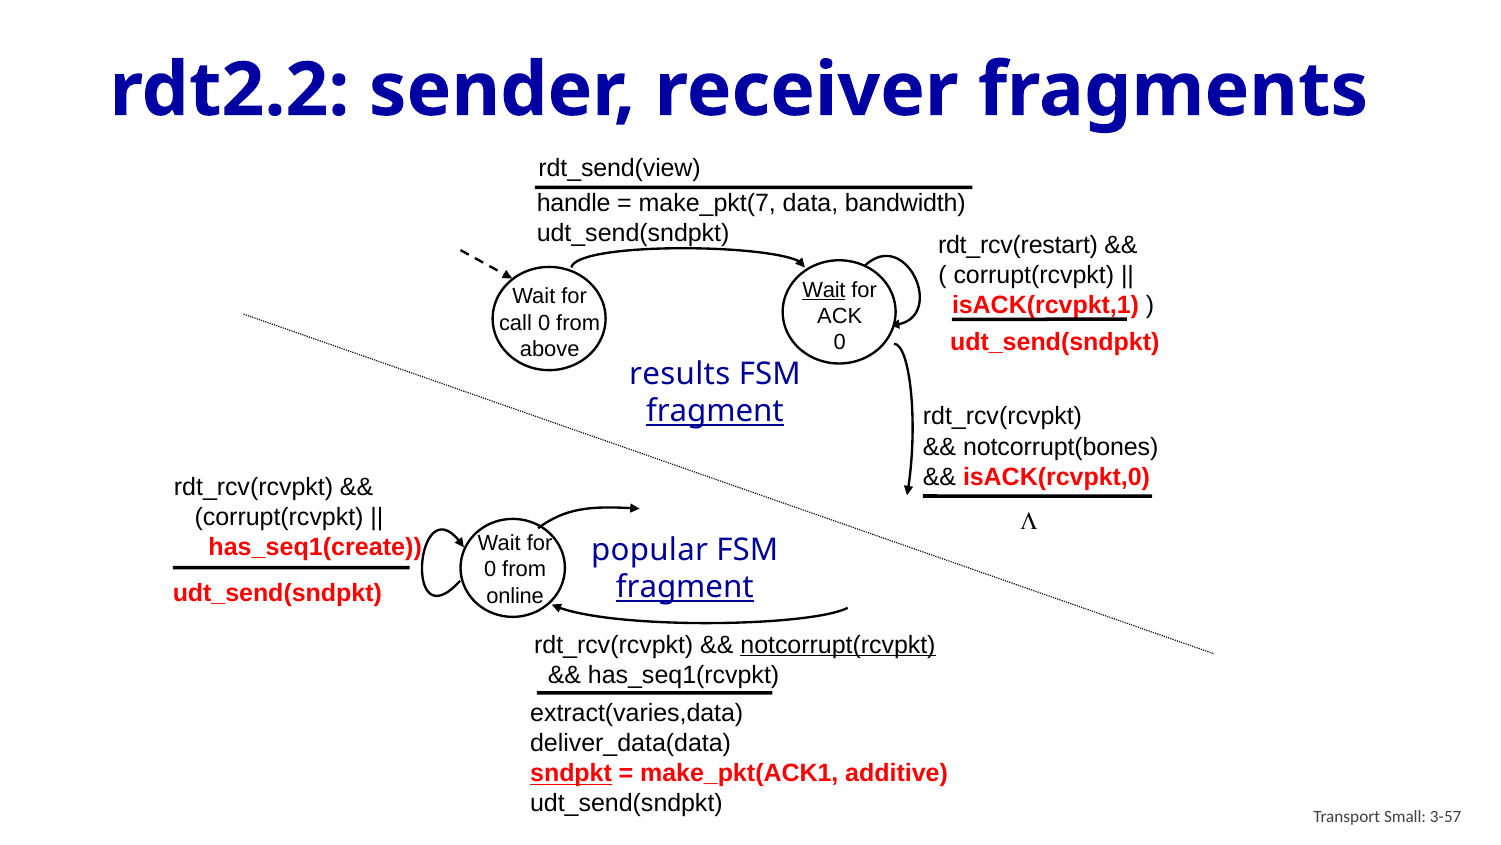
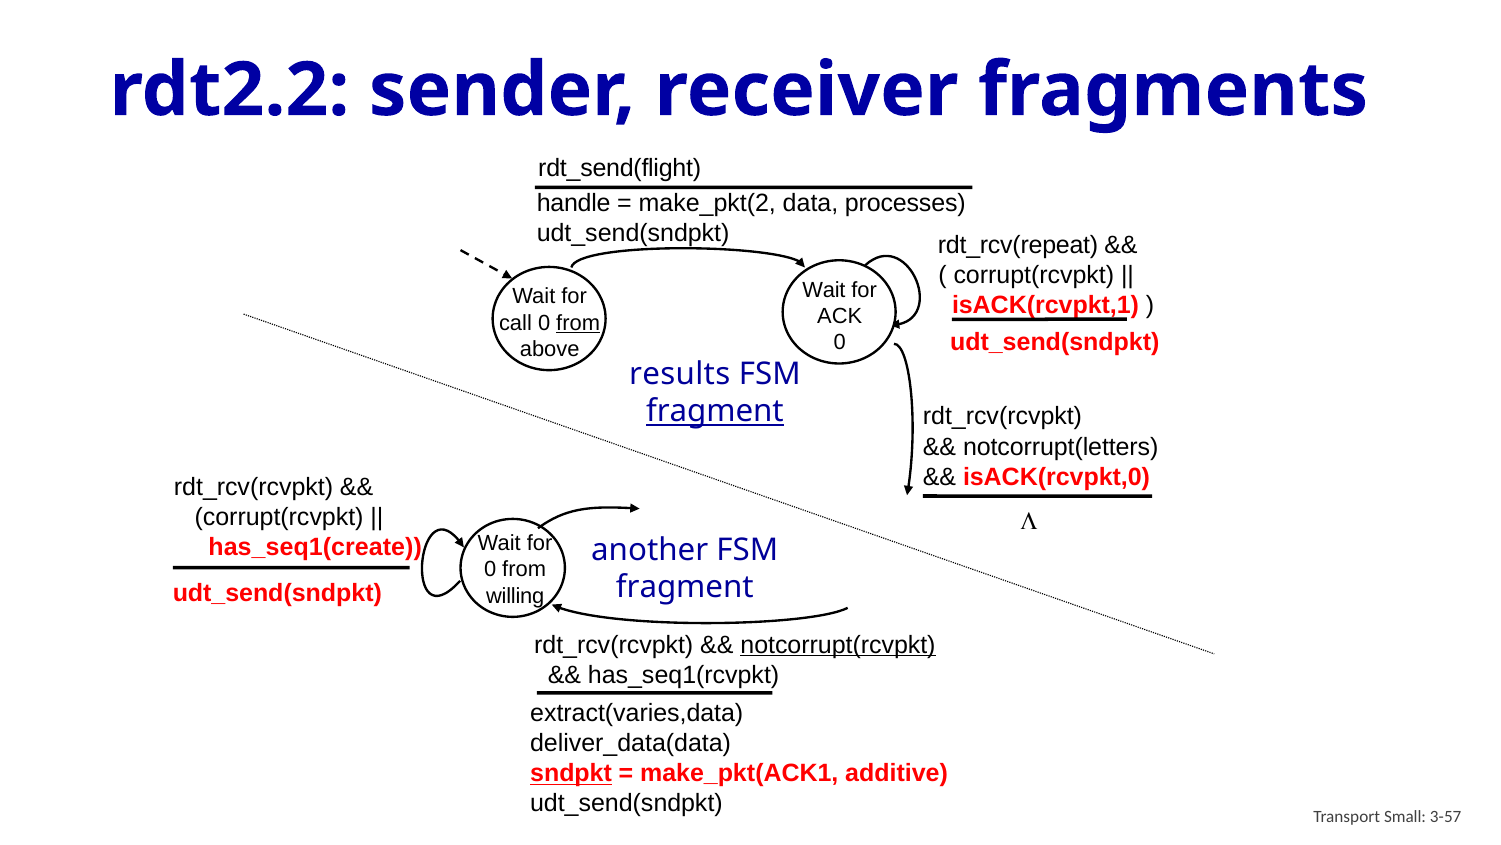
rdt_send(view: rdt_send(view -> rdt_send(flight
make_pkt(7: make_pkt(7 -> make_pkt(2
bandwidth: bandwidth -> processes
rdt_rcv(restart: rdt_rcv(restart -> rdt_rcv(repeat
Wait at (824, 290) underline: present -> none
from at (578, 323) underline: none -> present
notcorrupt(bones: notcorrupt(bones -> notcorrupt(letters
popular: popular -> another
fragment at (685, 587) underline: present -> none
online: online -> willing
